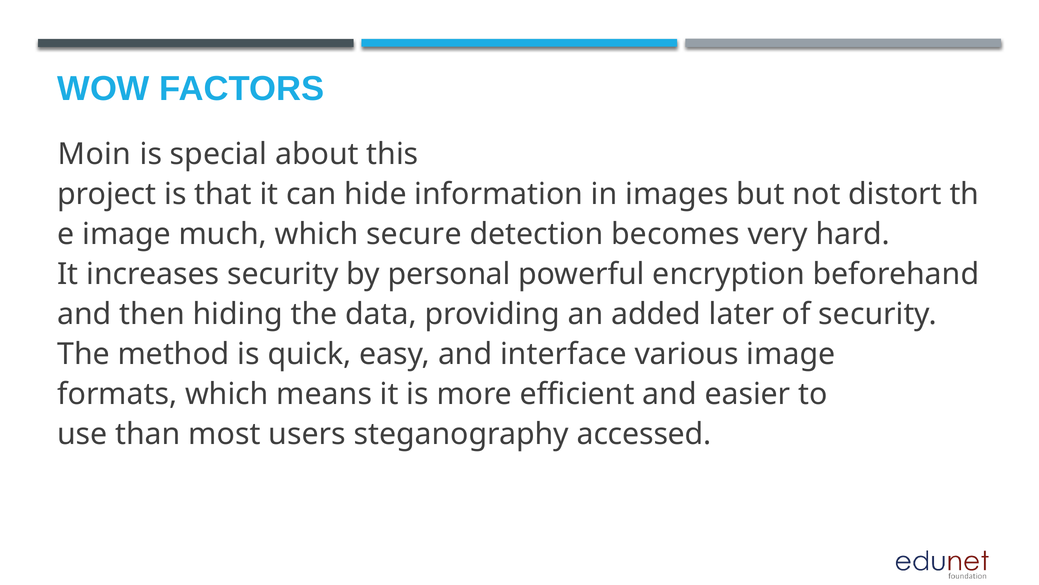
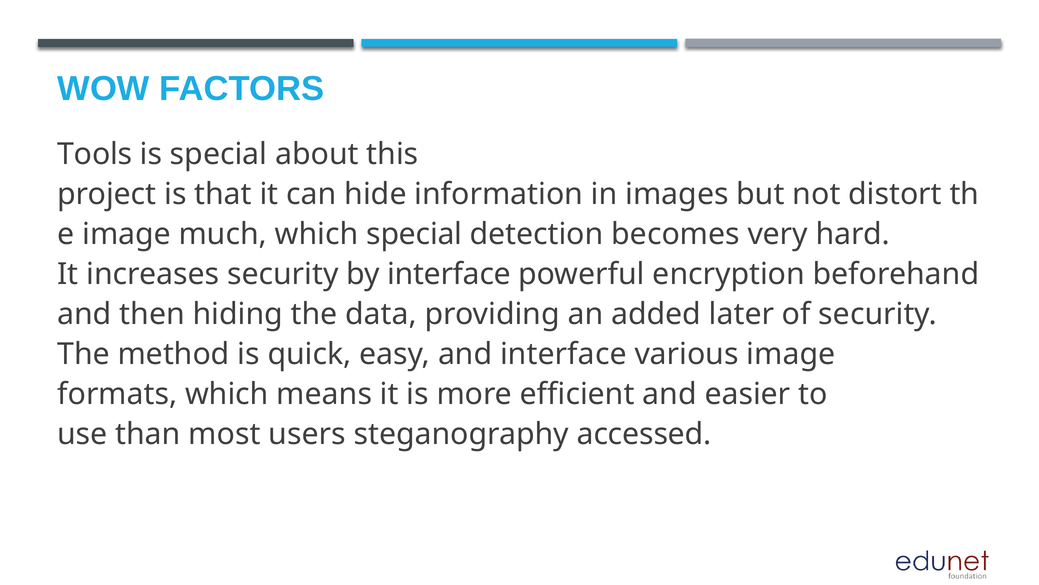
Moin: Moin -> Tools
which secure: secure -> special
by personal: personal -> interface
